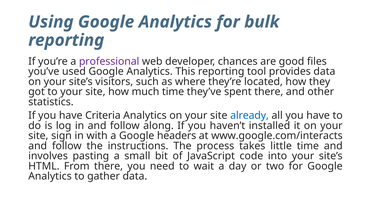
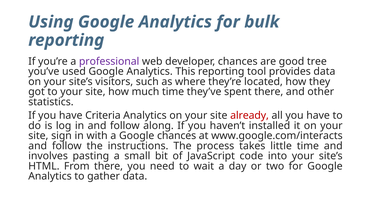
files: files -> tree
already colour: blue -> red
Google headers: headers -> chances
